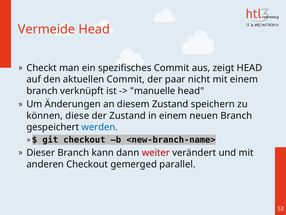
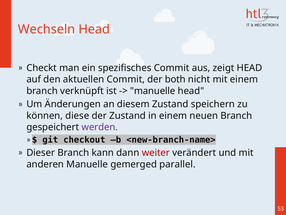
Vermeide: Vermeide -> Wechseln
paar: paar -> both
werden colour: blue -> purple
anderen Checkout: Checkout -> Manuelle
